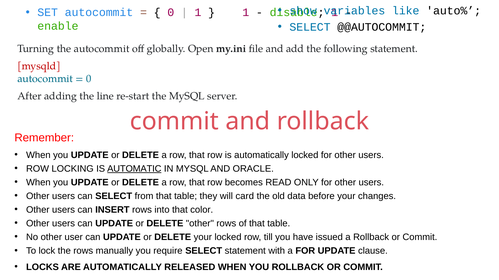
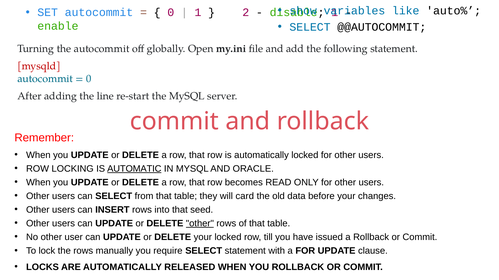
1 at (246, 13): 1 -> 2
color: color -> seed
other at (200, 224) underline: none -> present
